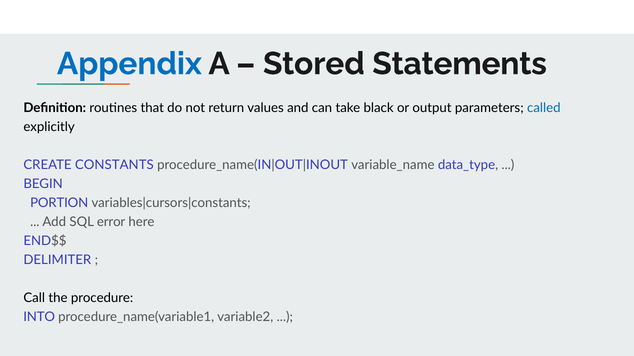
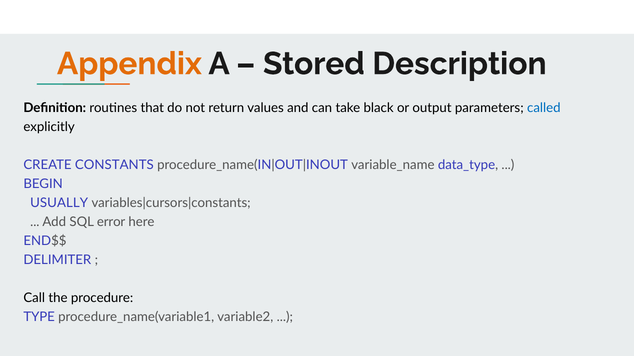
Appendix colour: blue -> orange
Statements: Statements -> Description
PORTION: PORTION -> USUALLY
INTO: INTO -> TYPE
